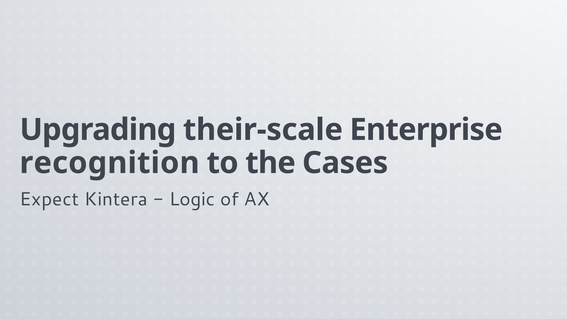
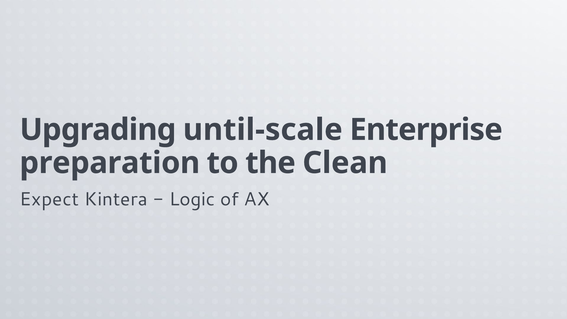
their-scale: their-scale -> until-scale
recognition: recognition -> preparation
Cases: Cases -> Clean
